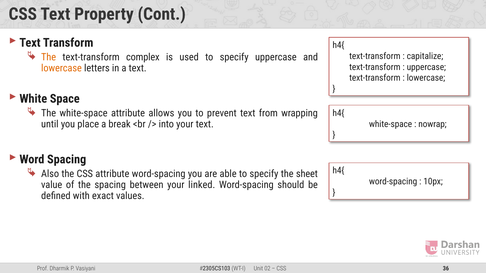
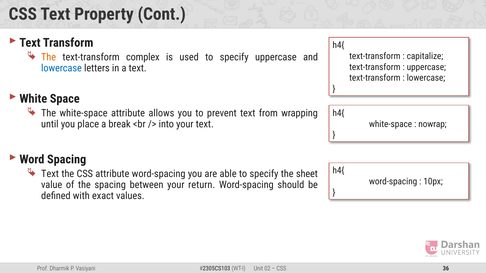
lowercase at (61, 68) colour: orange -> blue
Also at (50, 174): Also -> Text
linked: linked -> return
